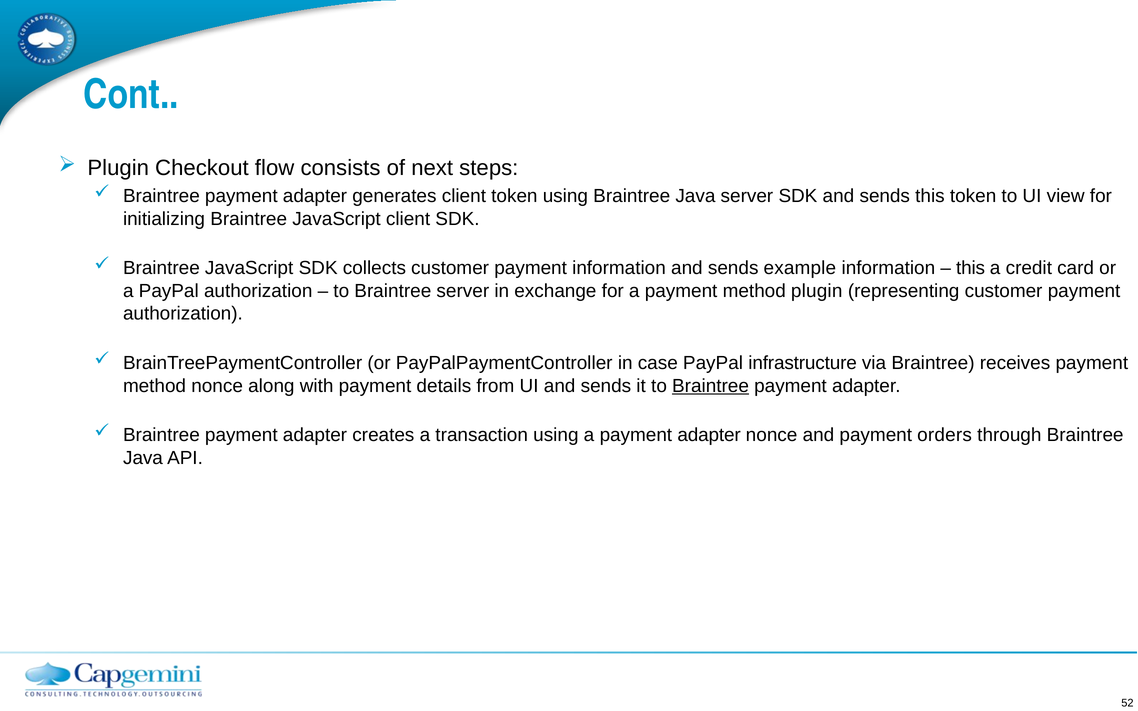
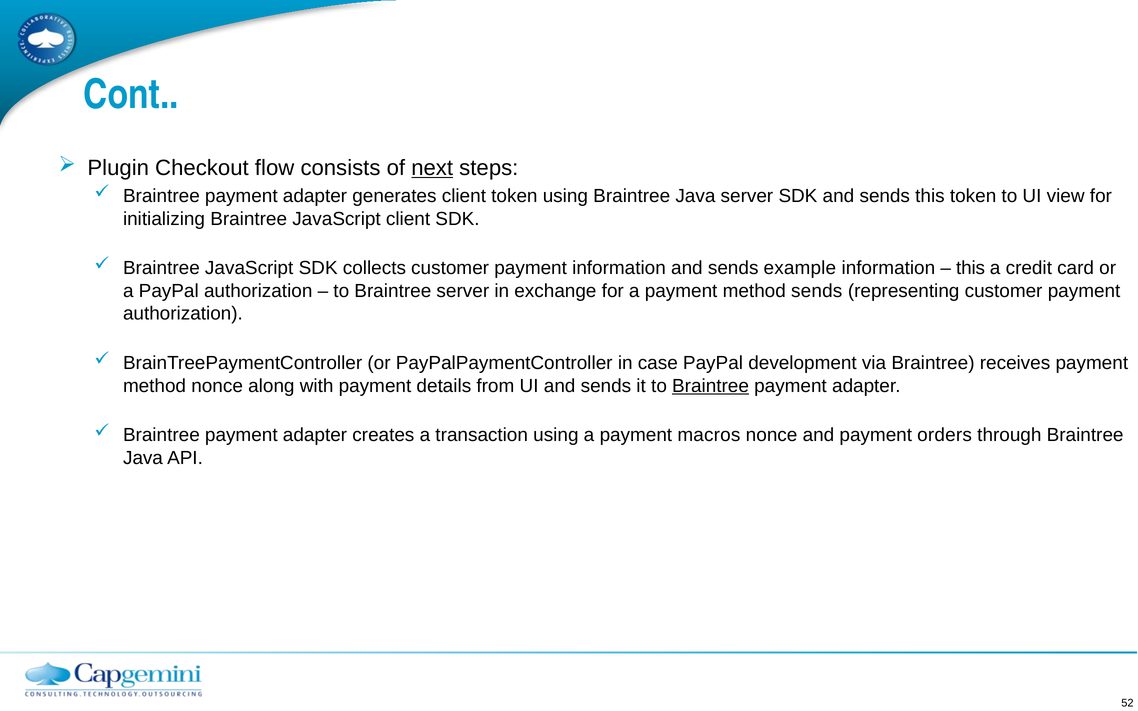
next underline: none -> present
method plugin: plugin -> sends
infrastructure: infrastructure -> development
a payment adapter: adapter -> macros
